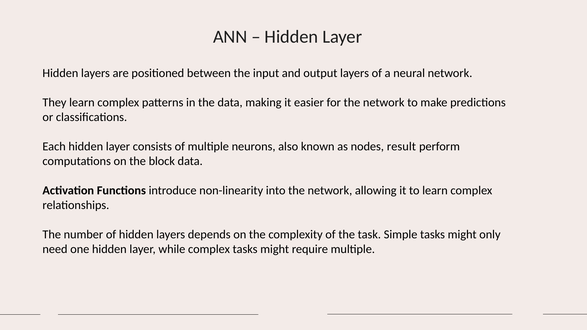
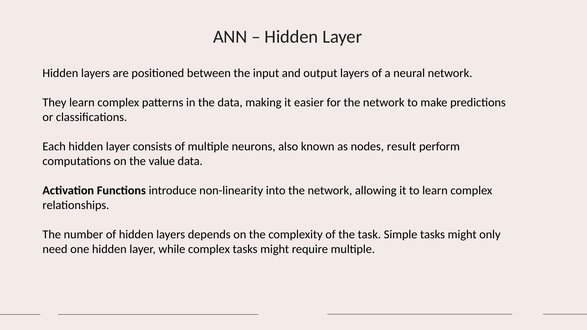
block: block -> value
